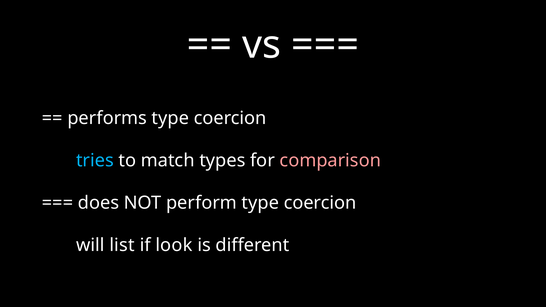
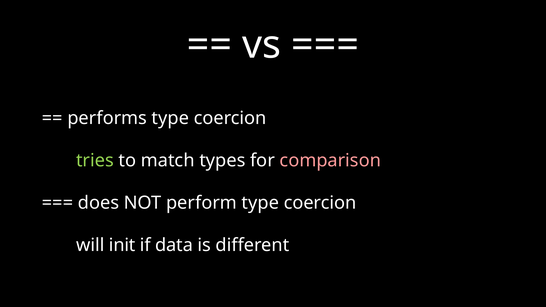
tries colour: light blue -> light green
list: list -> init
look: look -> data
